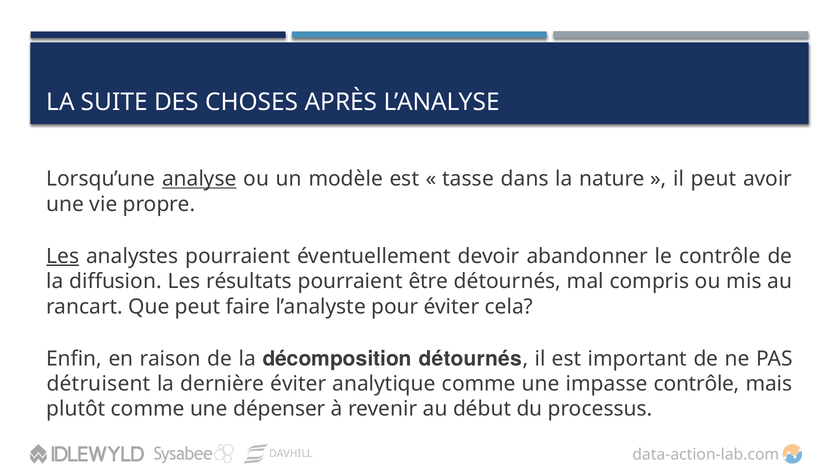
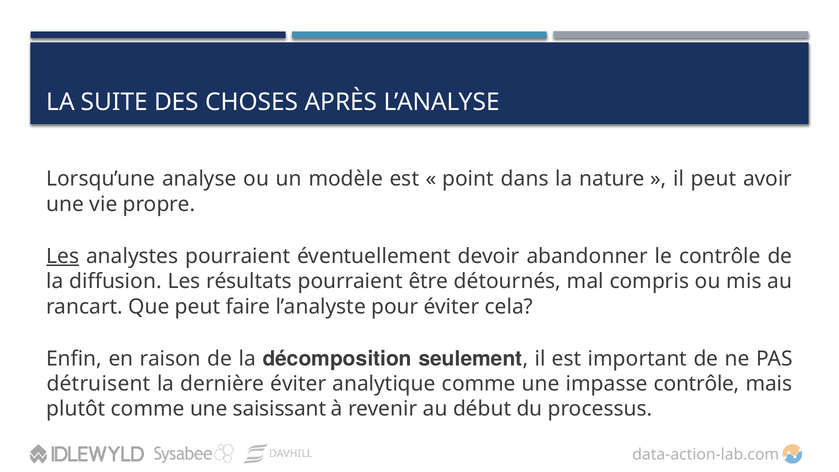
analyse underline: present -> none
tasse: tasse -> point
décomposition détournés: détournés -> seulement
dépenser: dépenser -> saisissant
